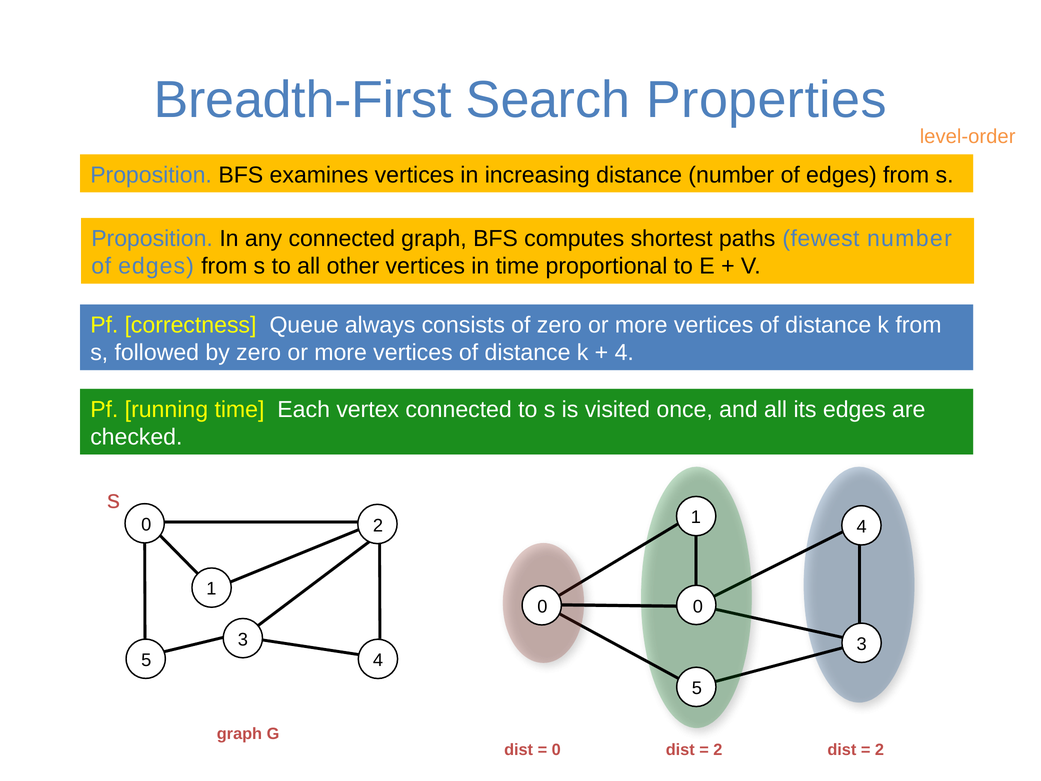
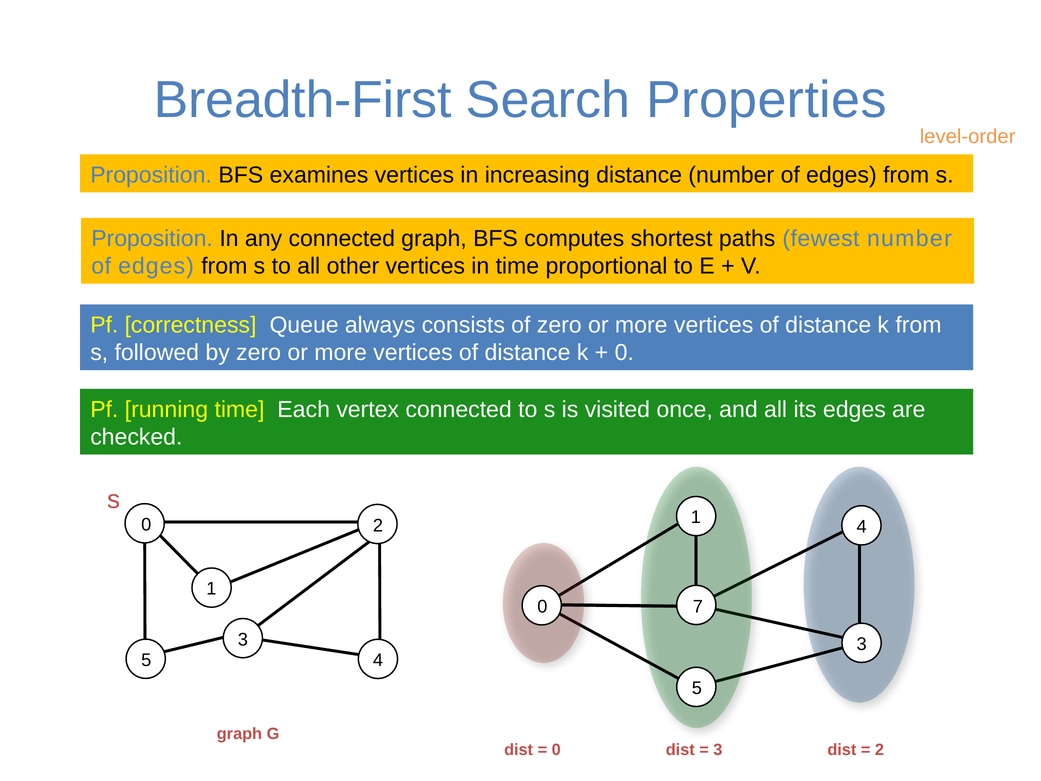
4 at (624, 353): 4 -> 0
0 at (698, 607): 0 -> 7
2 at (718, 749): 2 -> 3
